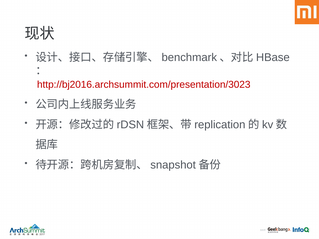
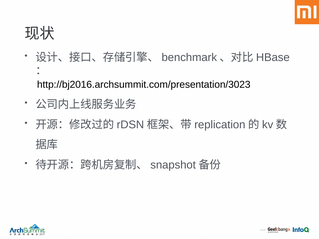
http://bj2016.archsummit.com/presentation/3023 colour: red -> black
